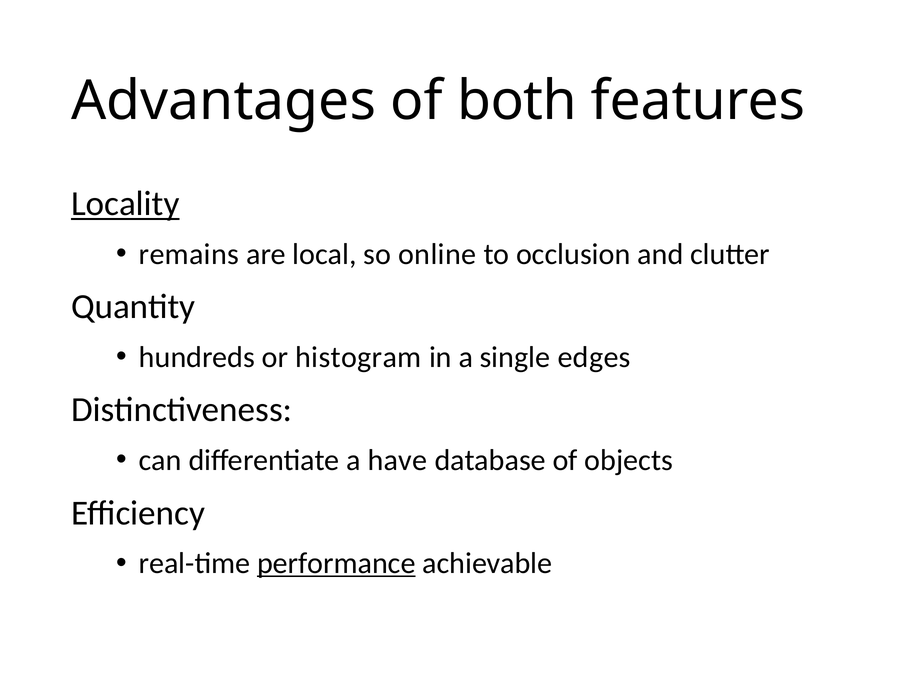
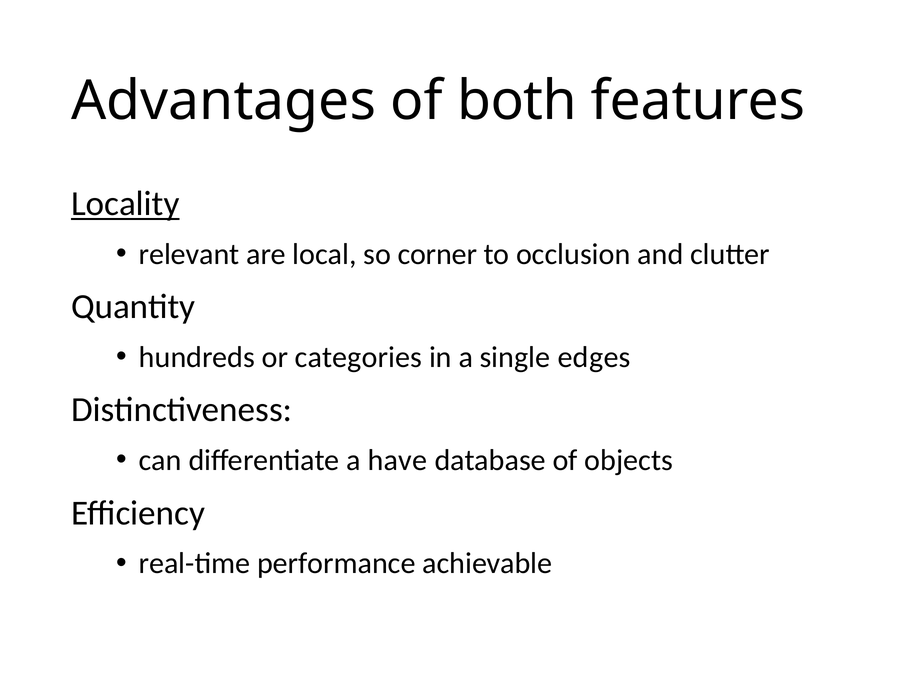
remains: remains -> relevant
online: online -> corner
histogram: histogram -> categories
performance underline: present -> none
